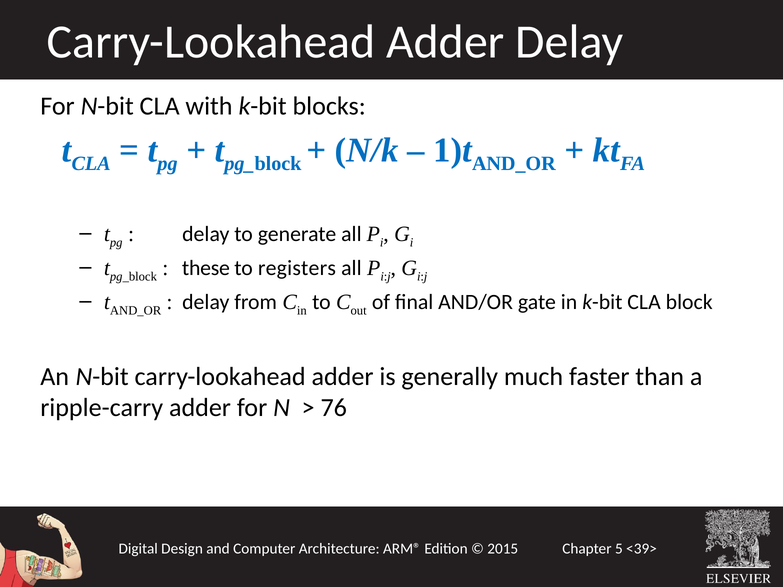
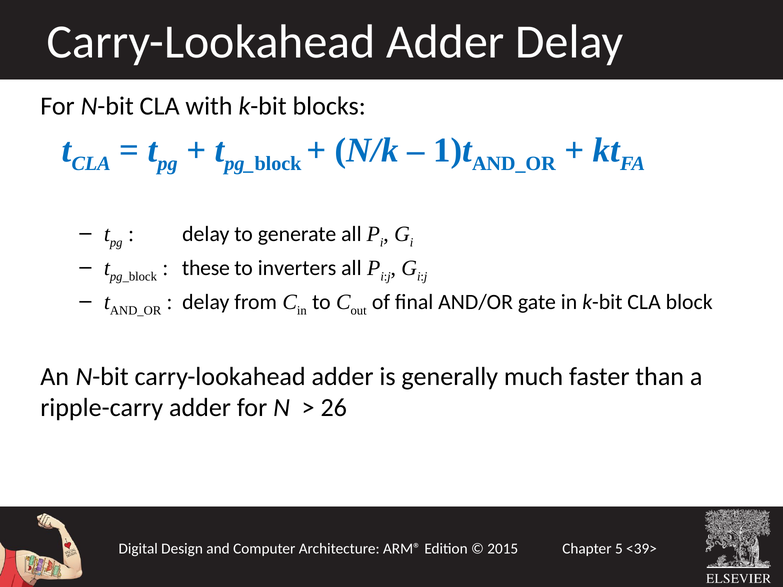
registers: registers -> inverters
76: 76 -> 26
